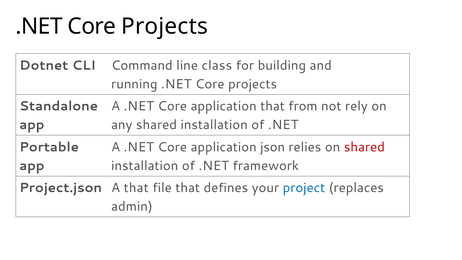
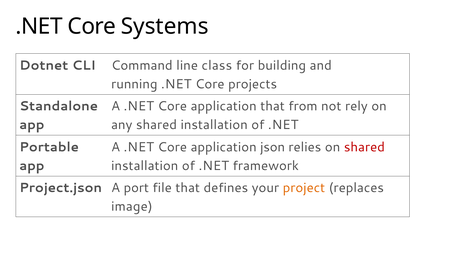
Projects at (165, 26): Projects -> Systems
A that: that -> port
project colour: blue -> orange
admin: admin -> image
